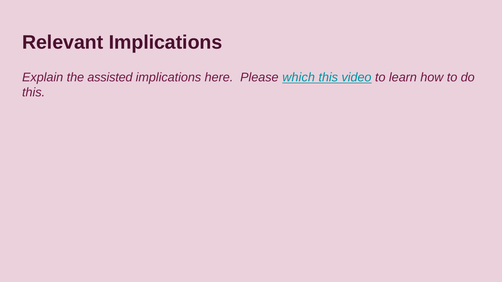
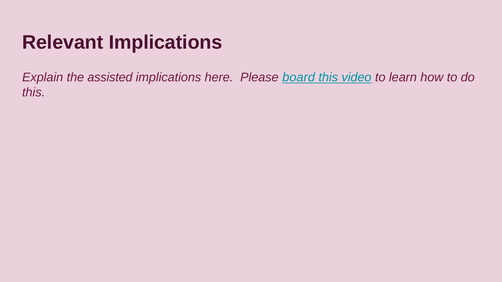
which: which -> board
